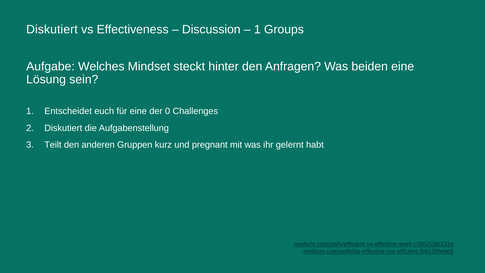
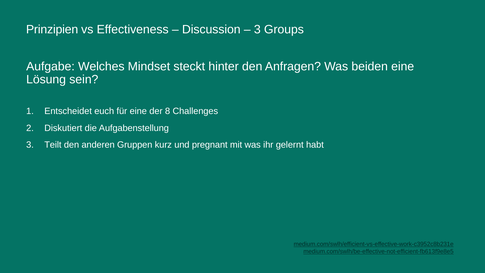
Diskutiert at (52, 29): Diskutiert -> Prinzipien
1 at (257, 29): 1 -> 3
0: 0 -> 8
